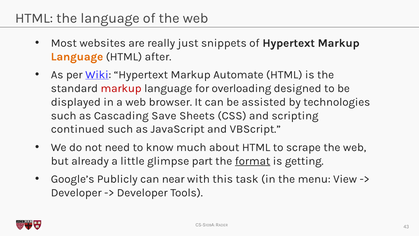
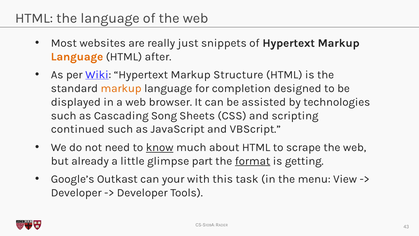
Automate: Automate -> Structure
markup at (121, 88) colour: red -> orange
overloading: overloading -> completion
Save: Save -> Song
know underline: none -> present
Publicly: Publicly -> Outkast
near: near -> your
